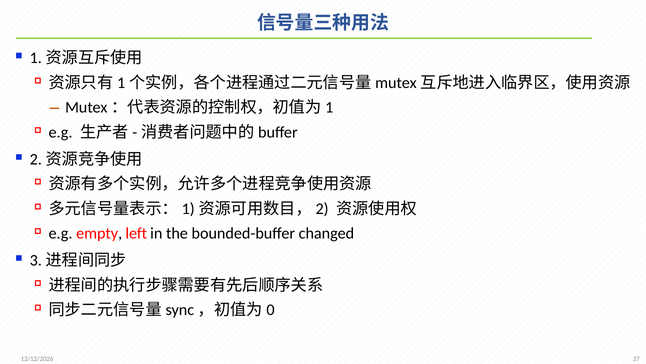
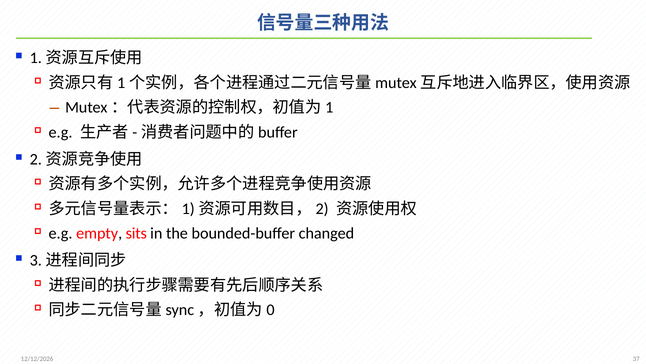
left: left -> sits
